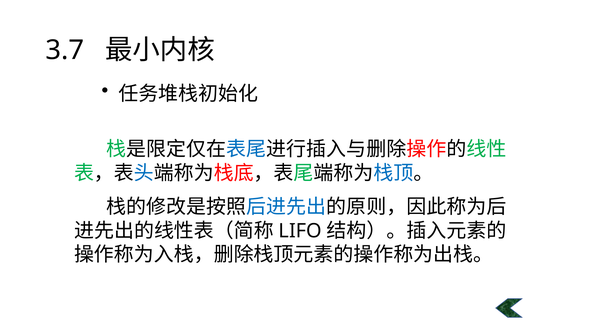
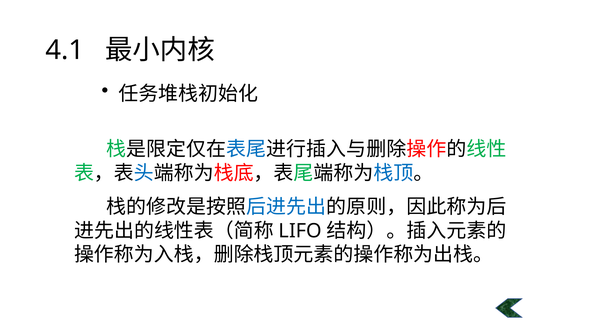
3.7: 3.7 -> 4.1
